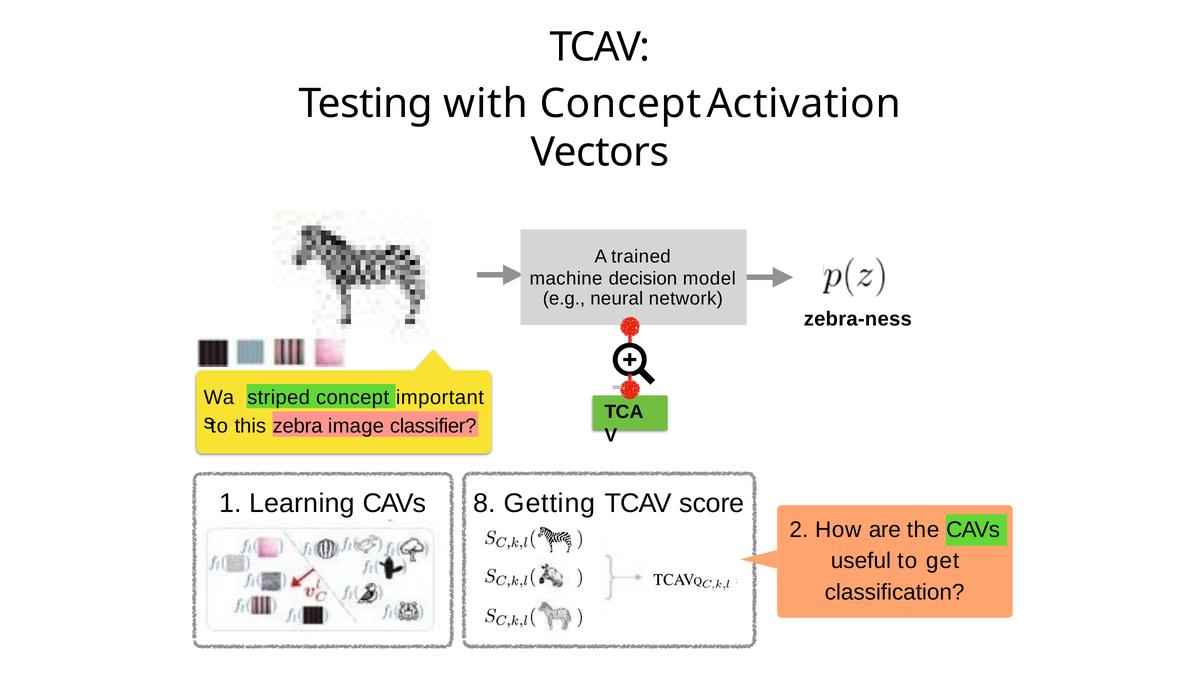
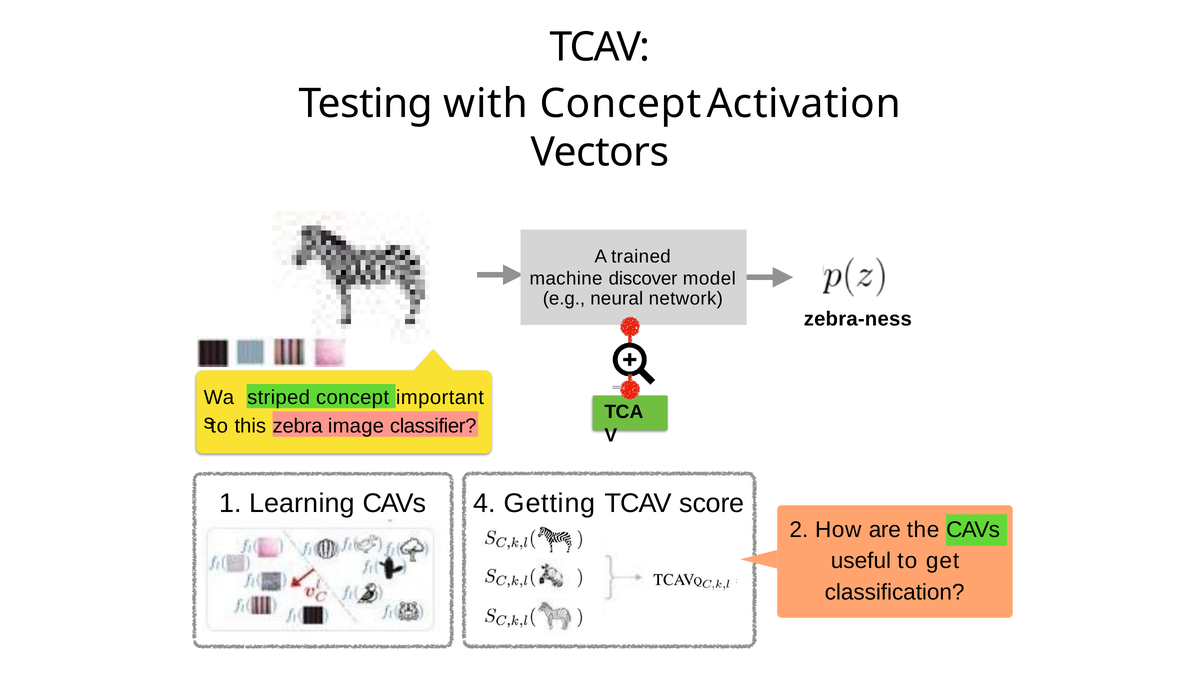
decision: decision -> discover
8: 8 -> 4
